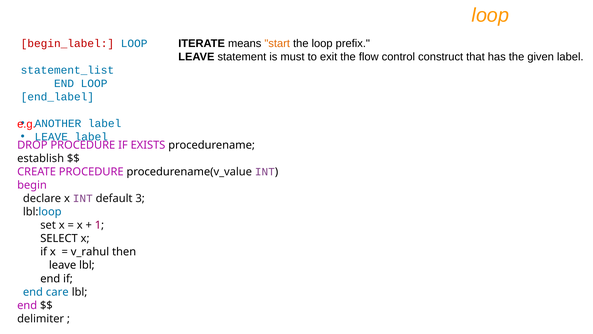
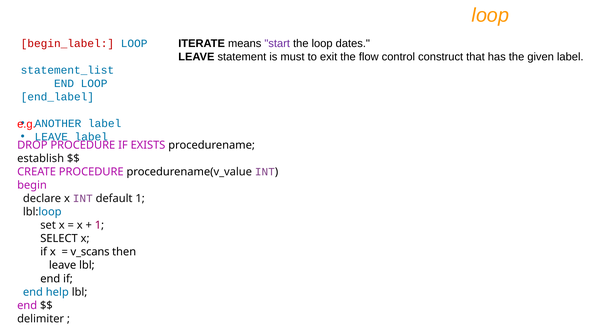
start colour: orange -> purple
prefix: prefix -> dates
default 3: 3 -> 1
v_rahul: v_rahul -> v_scans
care: care -> help
